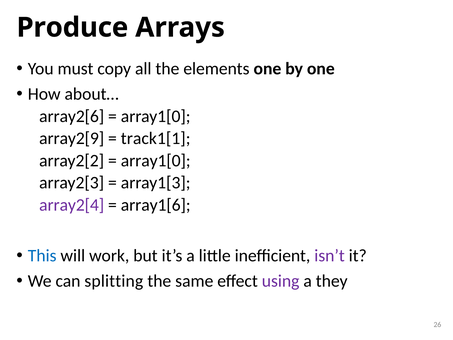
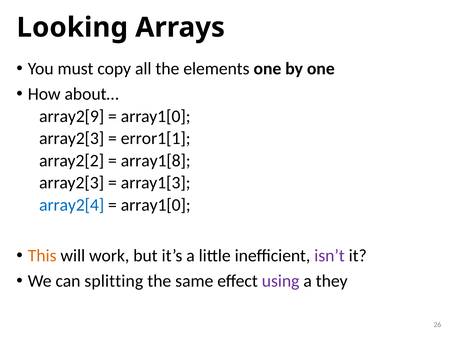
Produce: Produce -> Looking
array2[6: array2[6 -> array2[9
array2[9 at (72, 138): array2[9 -> array2[3
track1[1: track1[1 -> error1[1
array1[0 at (156, 160): array1[0 -> array1[8
array2[4 colour: purple -> blue
array1[6 at (156, 205): array1[6 -> array1[0
This colour: blue -> orange
